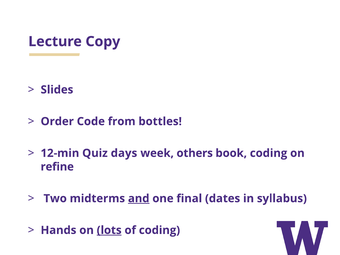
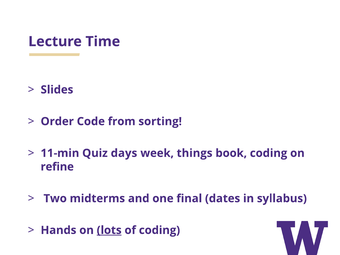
Copy: Copy -> Time
bottles: bottles -> sorting
12-min: 12-min -> 11-min
others: others -> things
and underline: present -> none
